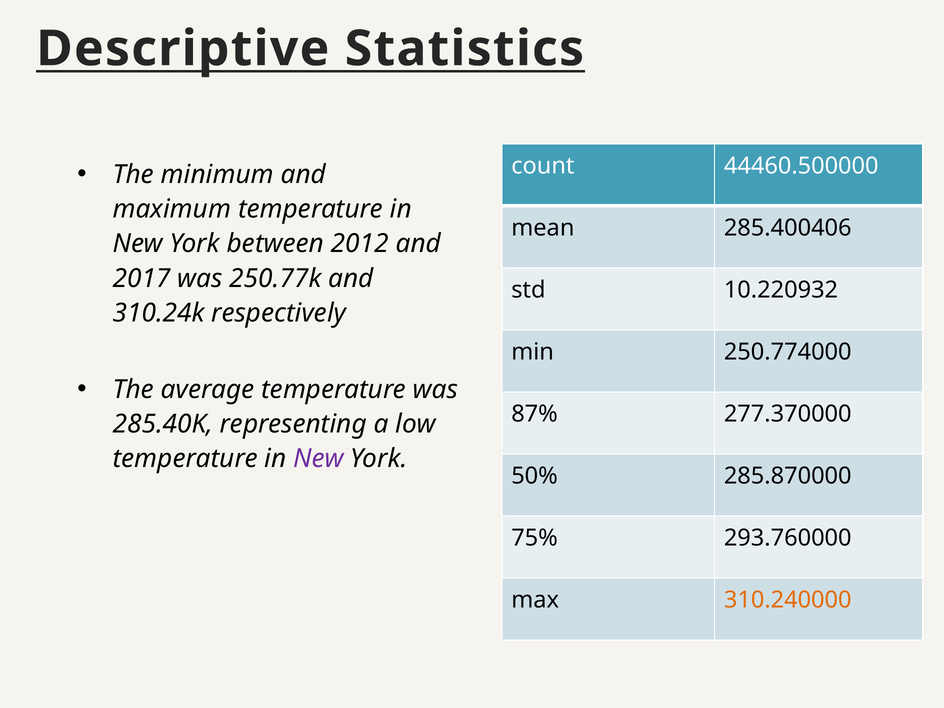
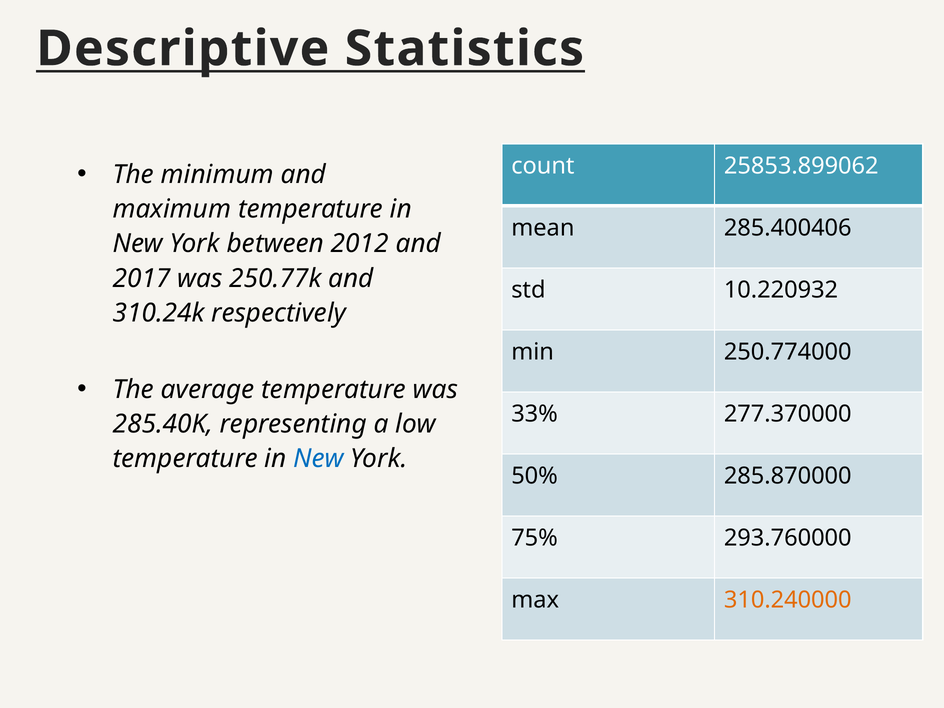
44460.500000: 44460.500000 -> 25853.899062
87%: 87% -> 33%
New at (318, 459) colour: purple -> blue
